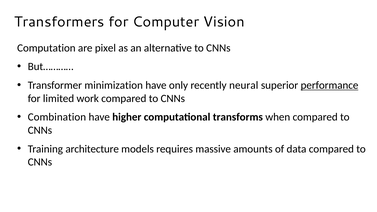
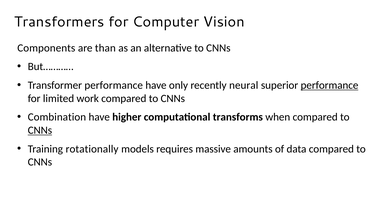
Computation: Computation -> Components
pixel: pixel -> than
Transformer minimization: minimization -> performance
CNNs at (40, 130) underline: none -> present
architecture: architecture -> rotationally
